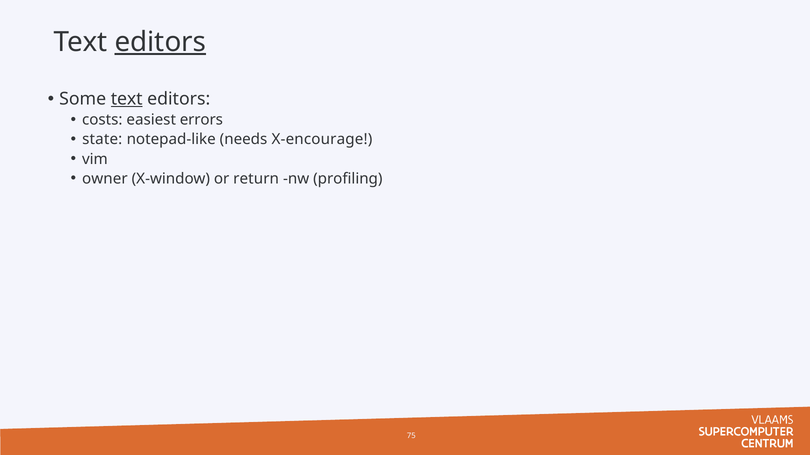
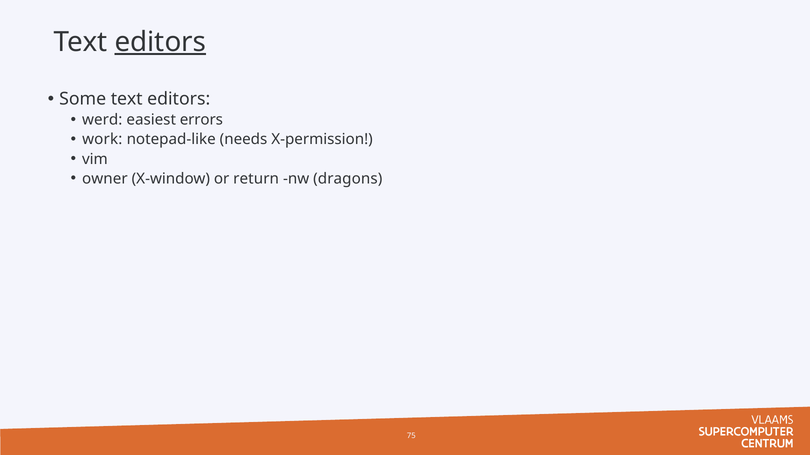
text at (127, 99) underline: present -> none
costs: costs -> werd
state: state -> work
X-encourage: X-encourage -> X-permission
profiling: profiling -> dragons
